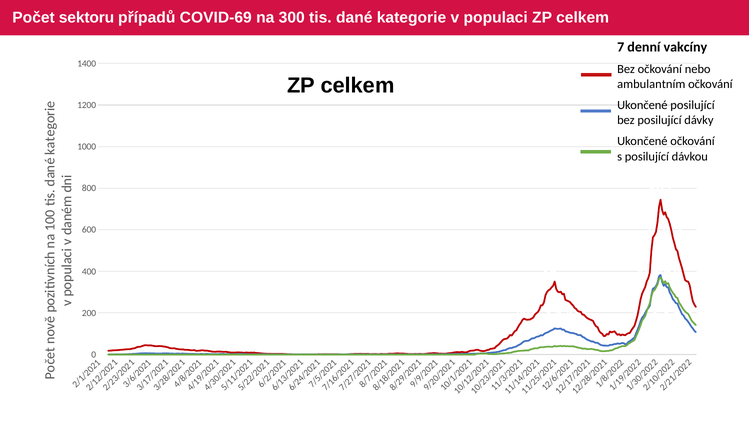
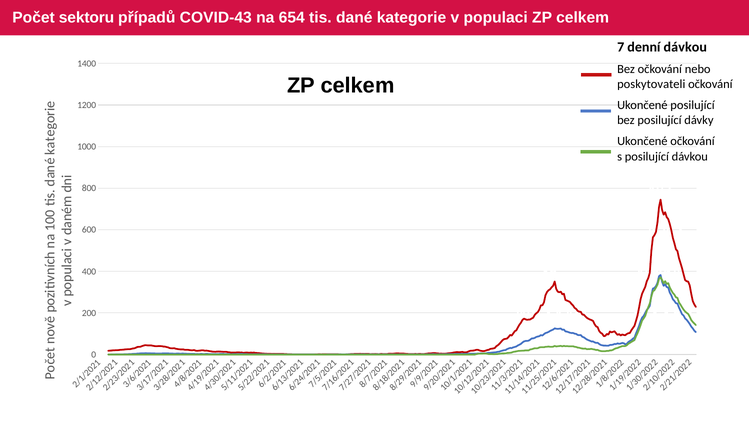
COVID-69: COVID-69 -> COVID-43
300: 300 -> 654
denní vakcíny: vakcíny -> dávkou
ambulantním: ambulantním -> poskytovateli
